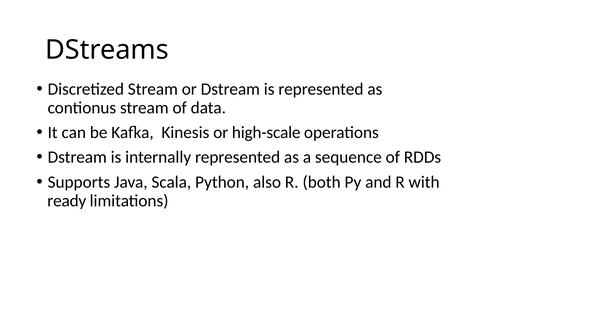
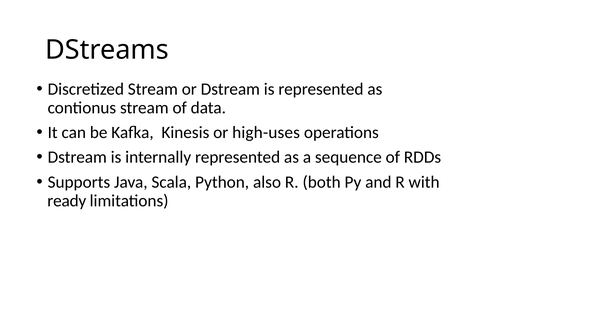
high-scale: high-scale -> high-uses
